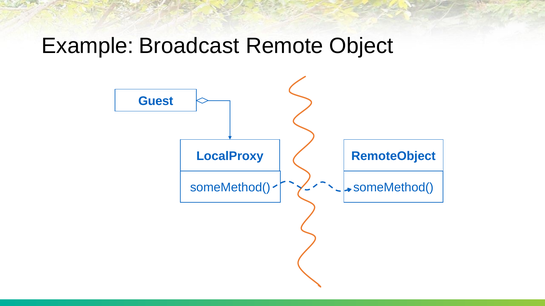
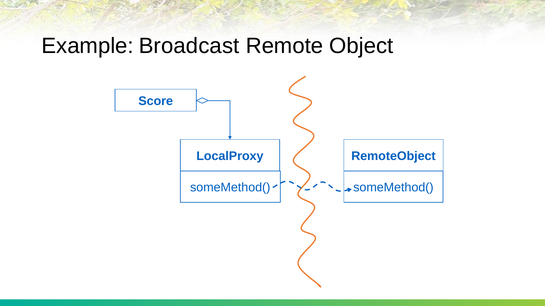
Guest: Guest -> Score
